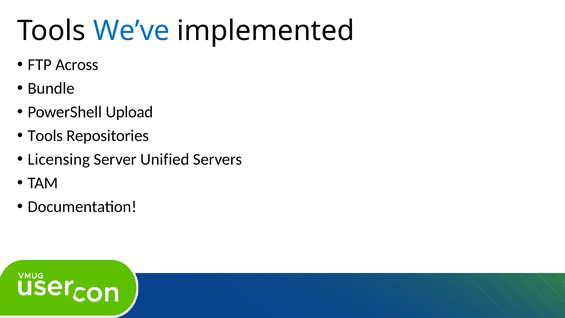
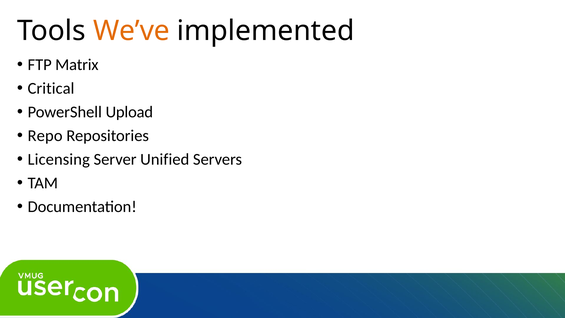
We’ve colour: blue -> orange
Across: Across -> Matrix
Bundle: Bundle -> Critical
Tools at (45, 136): Tools -> Repo
